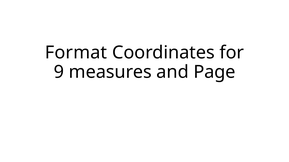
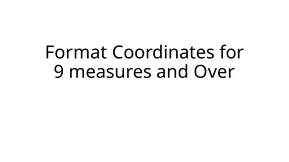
Page: Page -> Over
